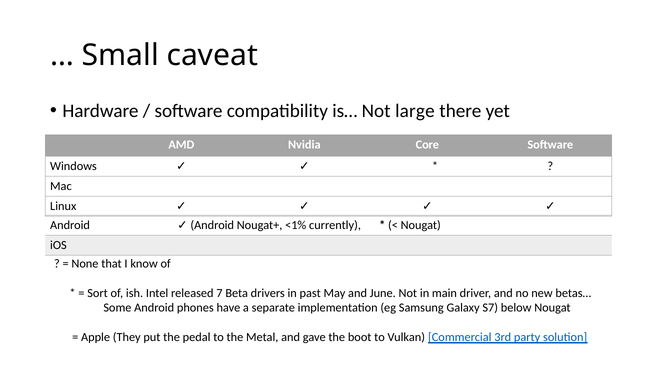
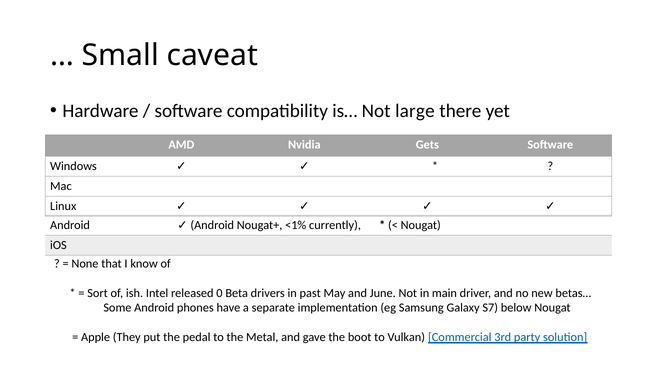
Core: Core -> Gets
7: 7 -> 0
